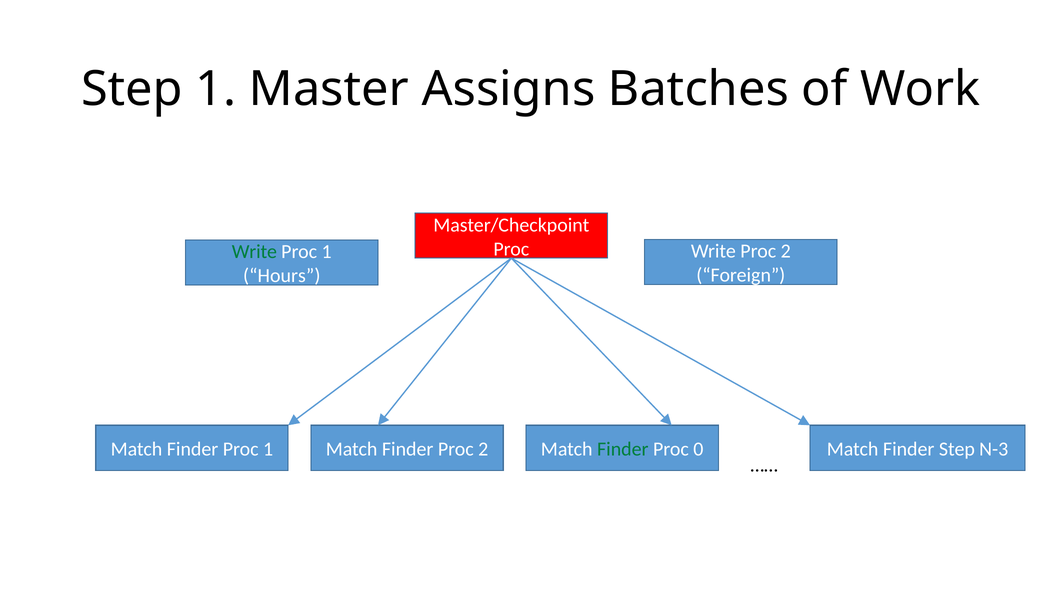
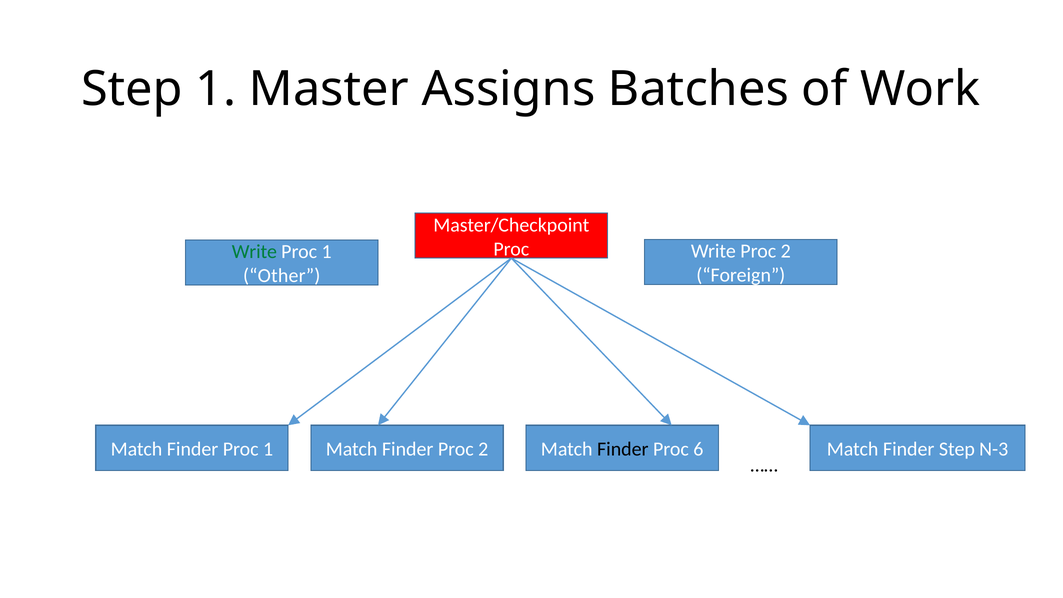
Hours: Hours -> Other
Finder at (623, 449) colour: green -> black
0: 0 -> 6
